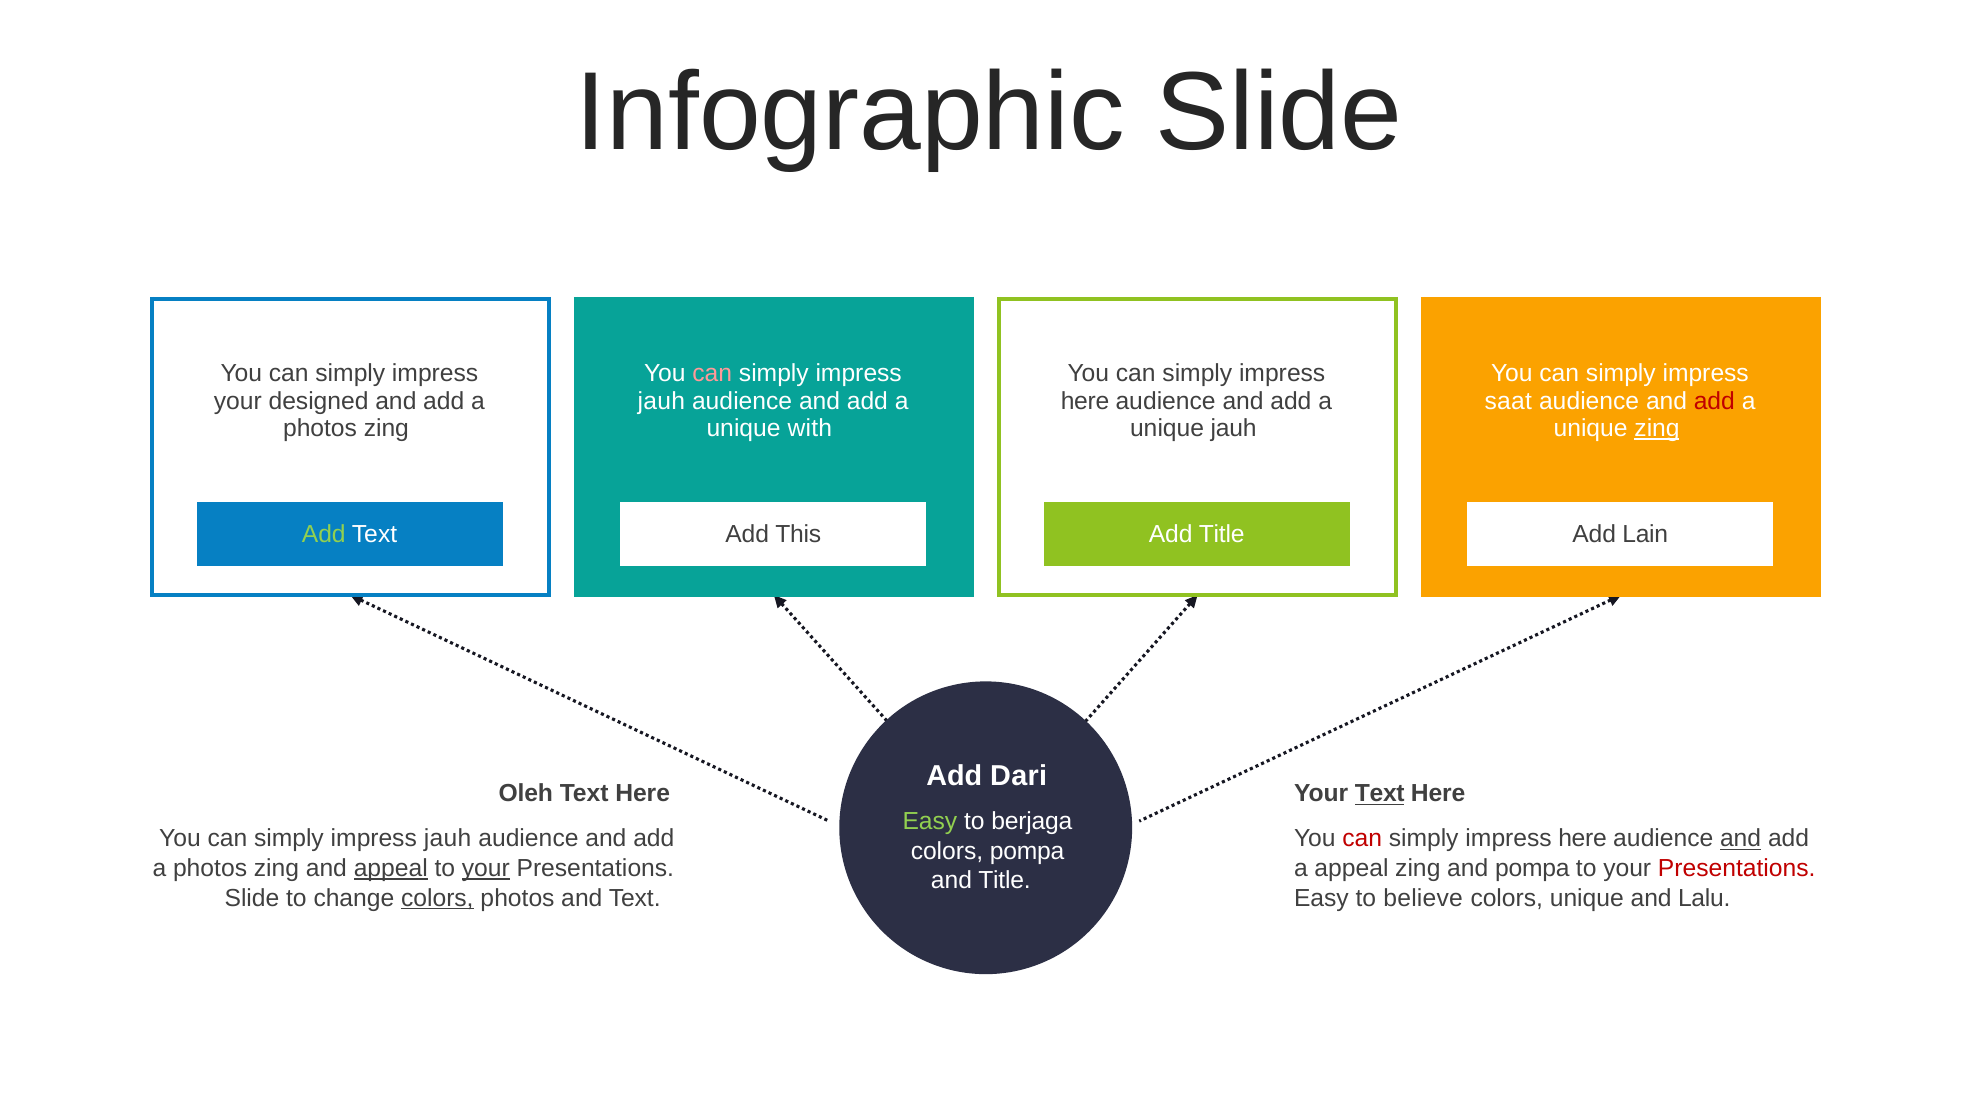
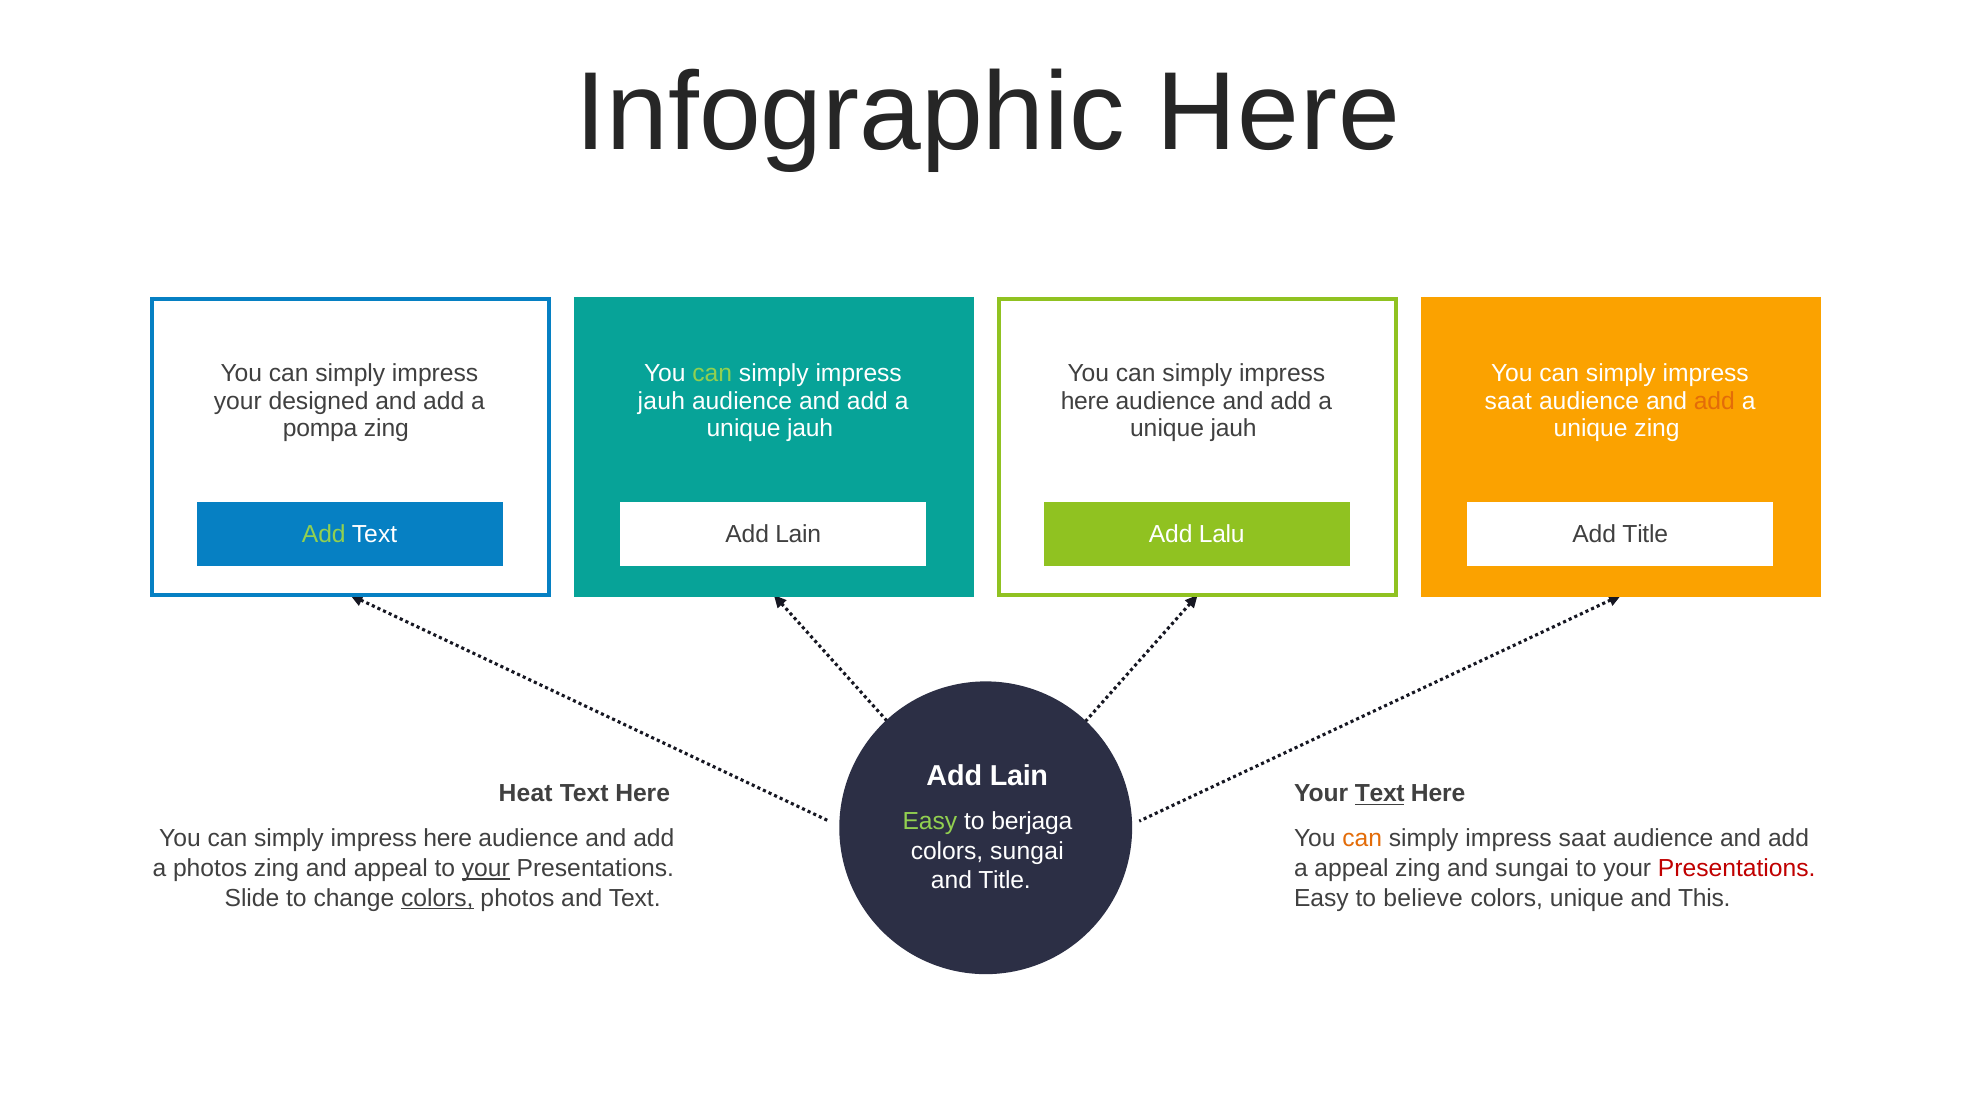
Infographic Slide: Slide -> Here
can at (712, 373) colour: pink -> light green
add at (1714, 401) colour: red -> orange
photos at (320, 429): photos -> pompa
with at (810, 429): with -> jauh
zing at (1657, 429) underline: present -> none
This at (798, 534): This -> Lain
Add Title: Title -> Lalu
Add Lain: Lain -> Title
Dari at (1019, 776): Dari -> Lain
Oleh: Oleh -> Heat
jauh at (448, 839): jauh -> here
can at (1362, 839) colour: red -> orange
here at (1583, 839): here -> saat
and at (1741, 839) underline: present -> none
colors pompa: pompa -> sungai
appeal at (391, 869) underline: present -> none
and pompa: pompa -> sungai
Lalu: Lalu -> This
